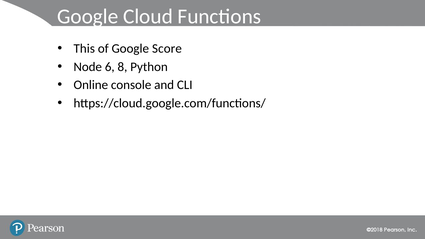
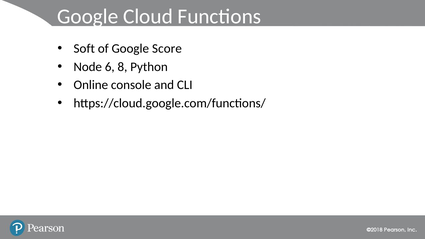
This: This -> Soft
